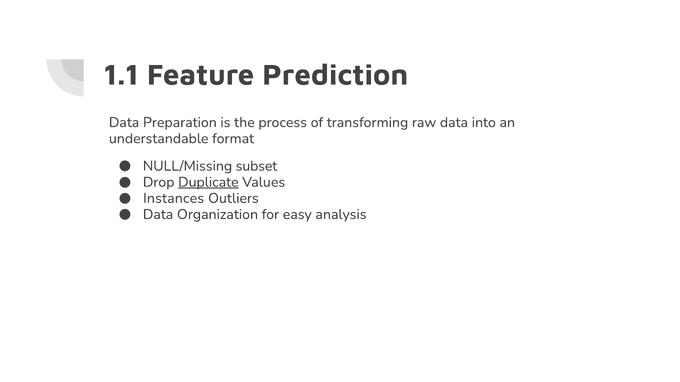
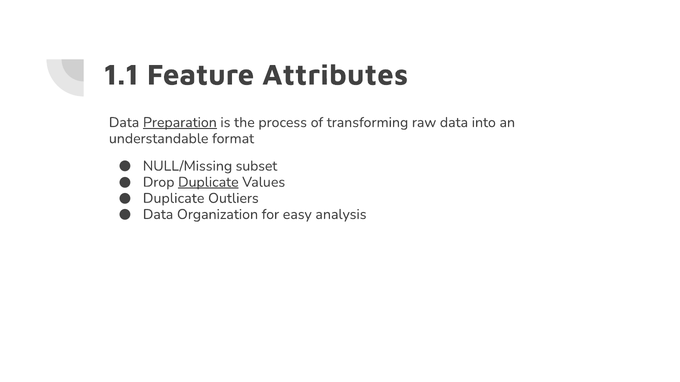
Prediction: Prediction -> Attributes
Preparation underline: none -> present
Instances at (174, 198): Instances -> Duplicate
